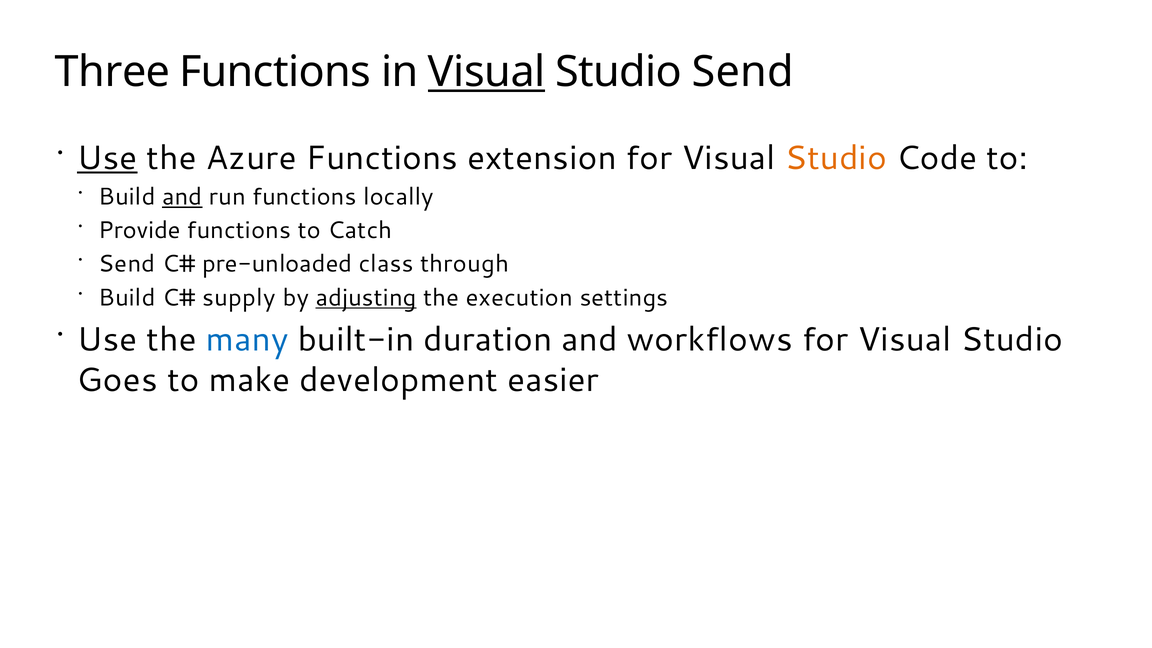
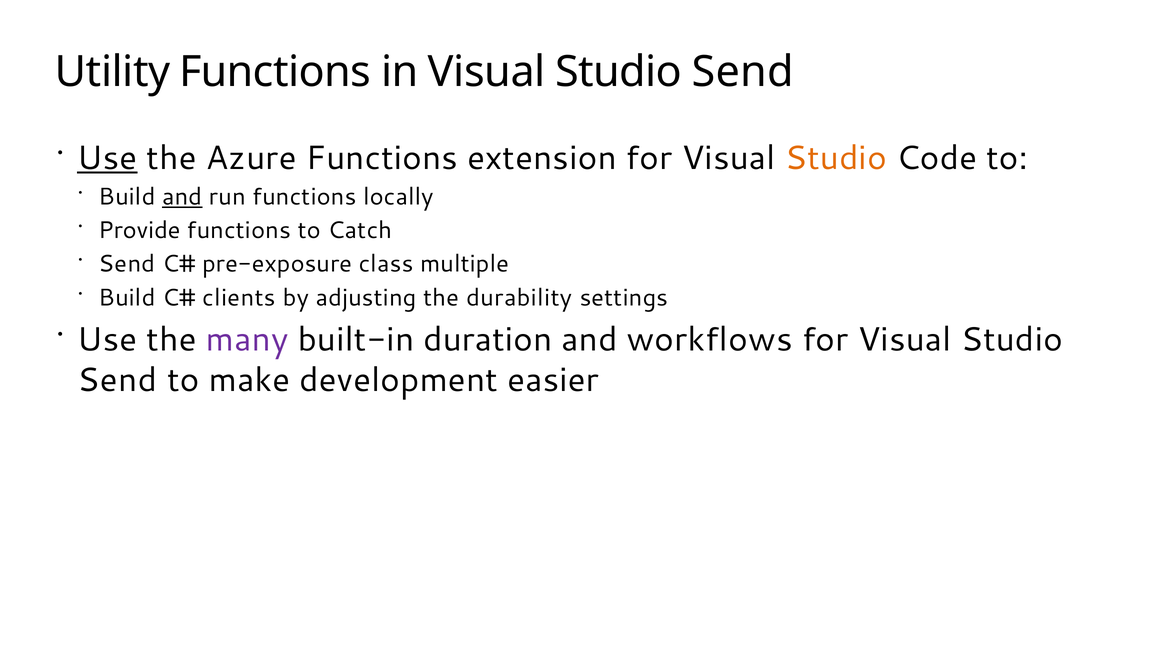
Three: Three -> Utility
Visual at (487, 72) underline: present -> none
pre-unloaded: pre-unloaded -> pre-exposure
through: through -> multiple
supply: supply -> clients
adjusting underline: present -> none
execution: execution -> durability
many colour: blue -> purple
Goes at (117, 380): Goes -> Send
